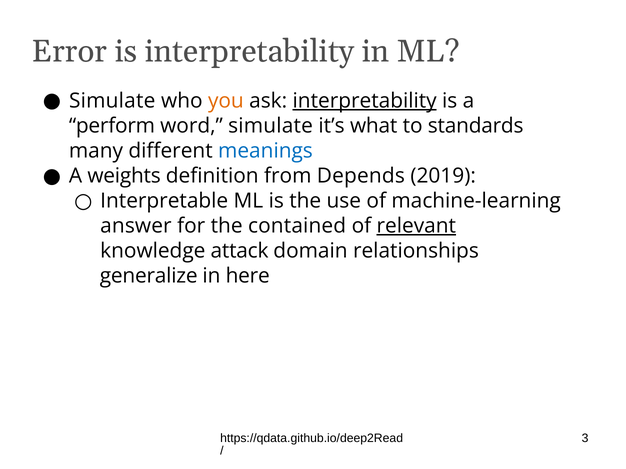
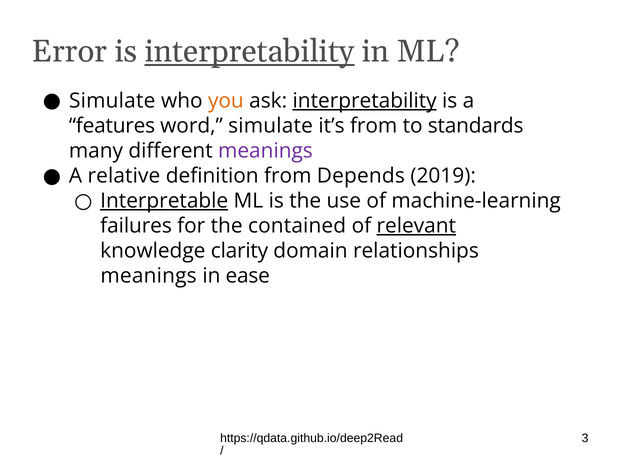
interpretability at (250, 52) underline: none -> present
perform: perform -> features
it’s what: what -> from
meanings at (265, 151) colour: blue -> purple
weights: weights -> relative
Interpretable underline: none -> present
answer: answer -> failures
attack: attack -> clarity
generalize at (149, 276): generalize -> meanings
here: here -> ease
